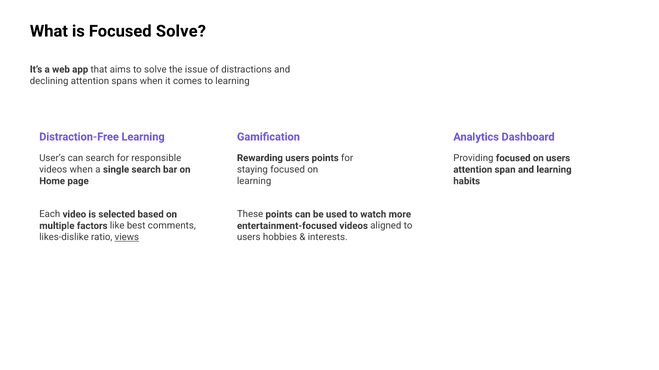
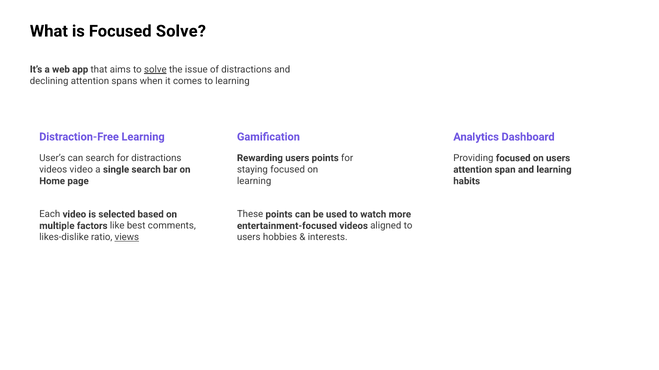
solve at (155, 70) underline: none -> present
for responsible: responsible -> distractions
videos when: when -> video
